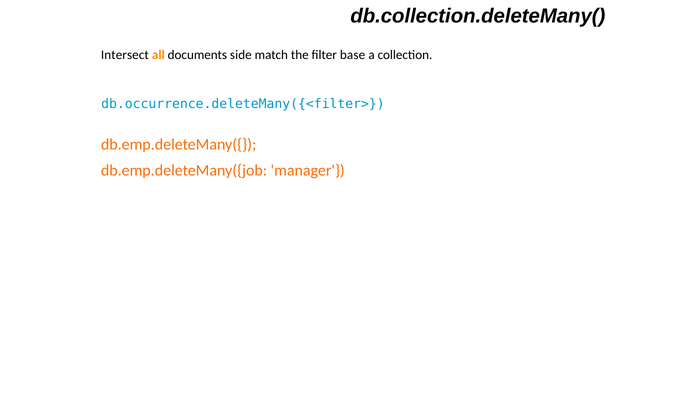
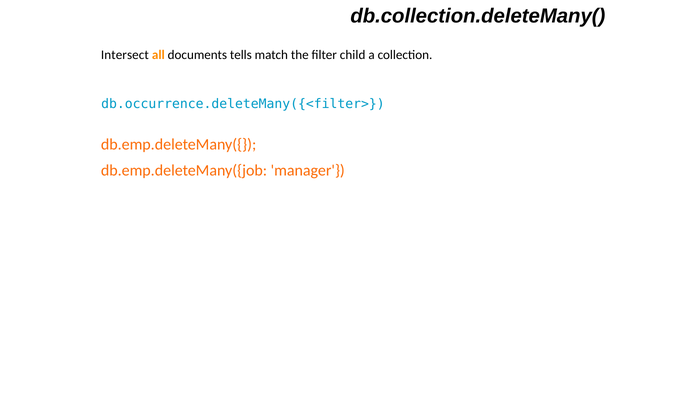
side: side -> tells
base: base -> child
